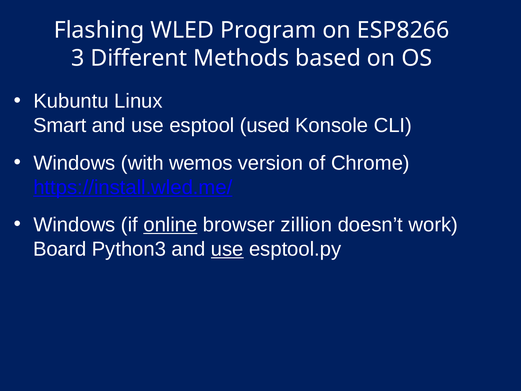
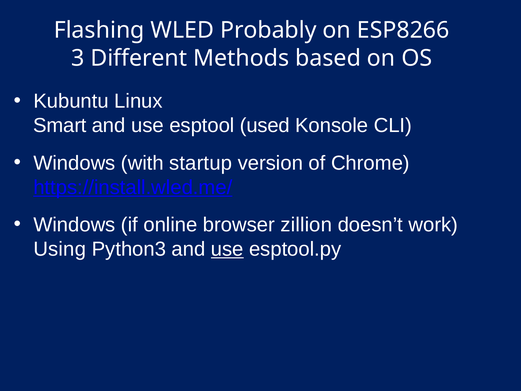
Program: Program -> Probably
wemos: wemos -> startup
online underline: present -> none
Board: Board -> Using
